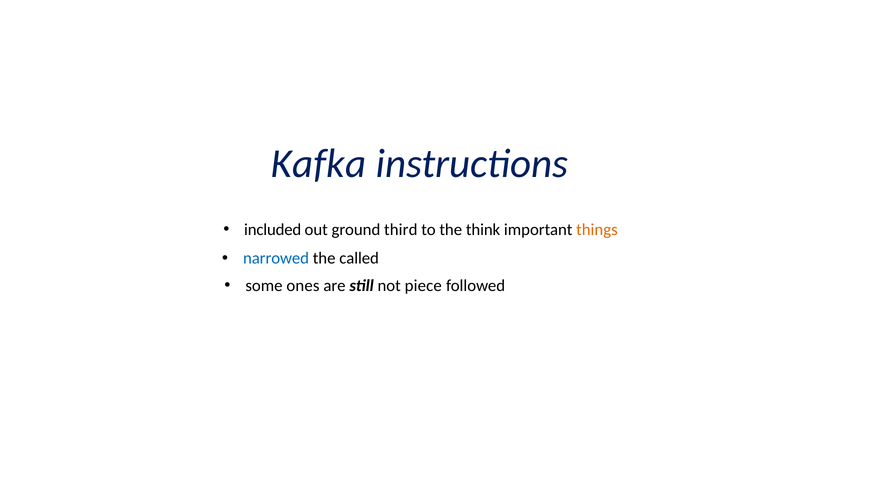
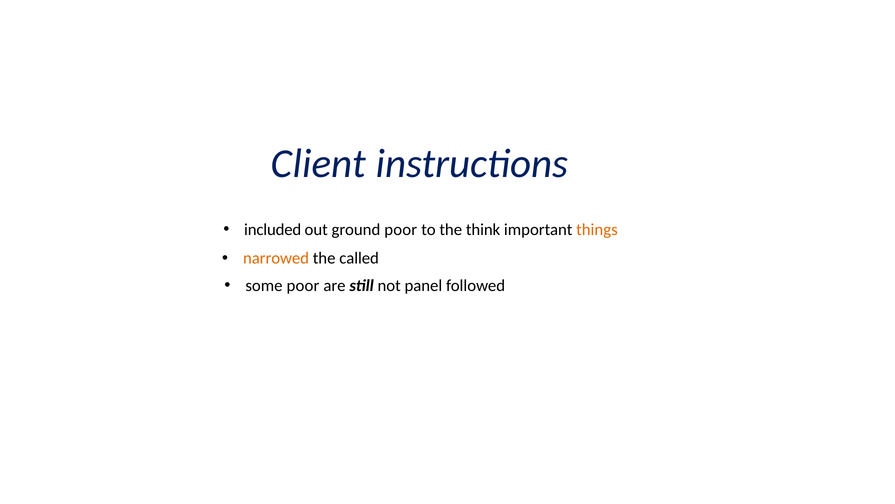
Kafka: Kafka -> Client
ground third: third -> poor
narrowed colour: blue -> orange
some ones: ones -> poor
piece: piece -> panel
